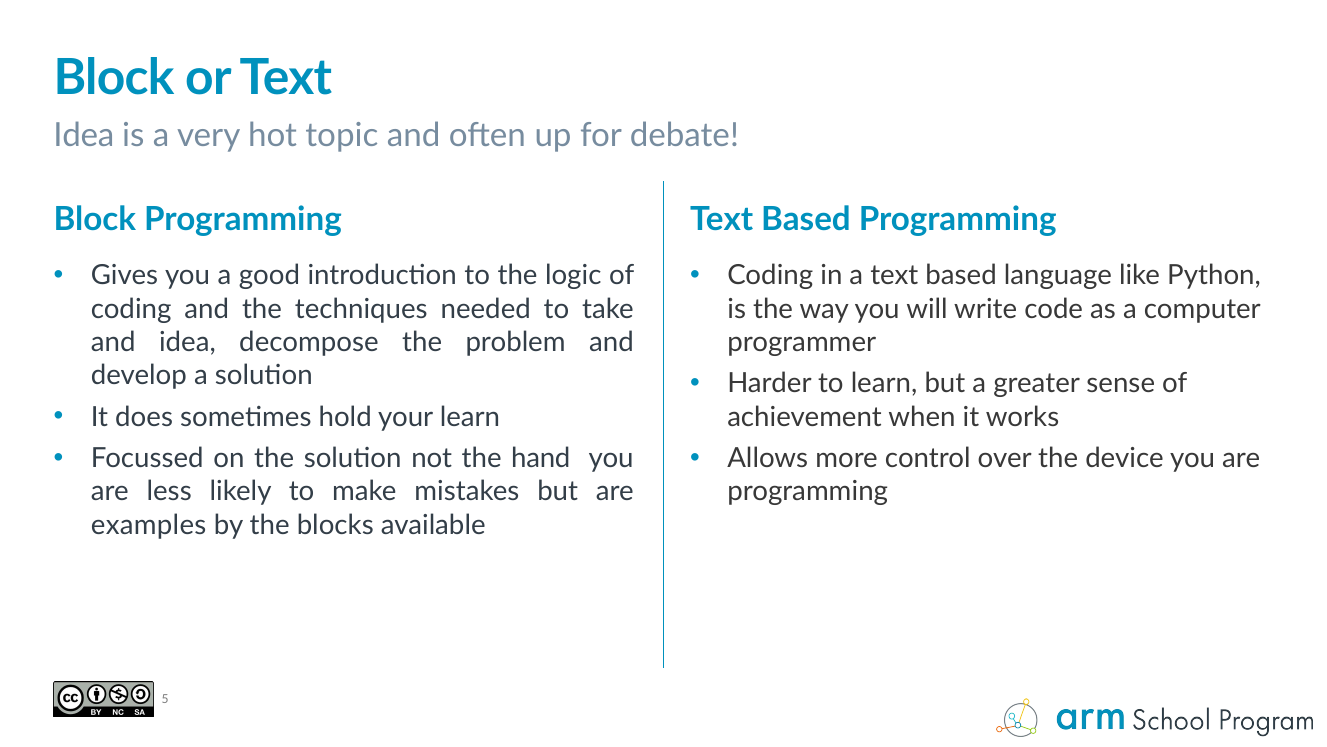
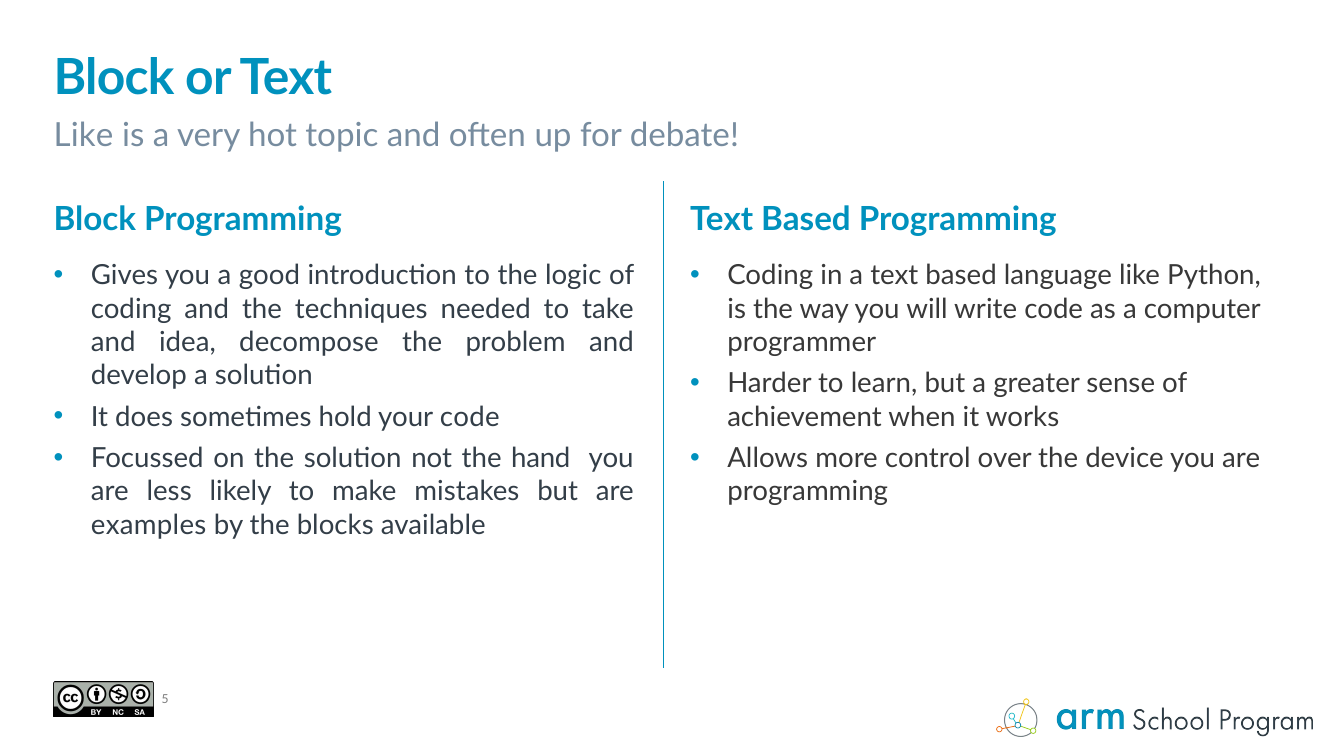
Idea at (84, 136): Idea -> Like
your learn: learn -> code
